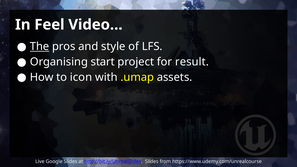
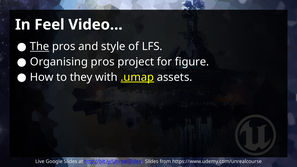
Organising start: start -> pros
result: result -> figure
icon: icon -> they
.umap underline: none -> present
